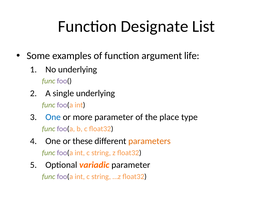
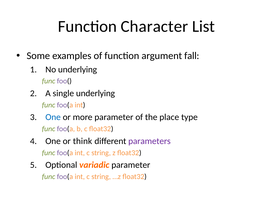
Designate: Designate -> Character
life: life -> fall
these: these -> think
parameters colour: orange -> purple
